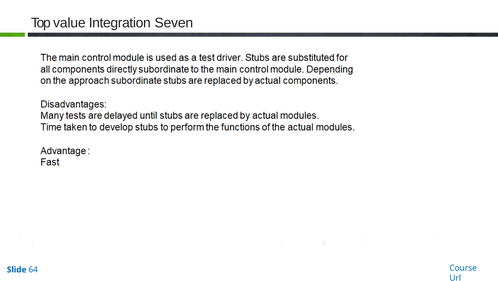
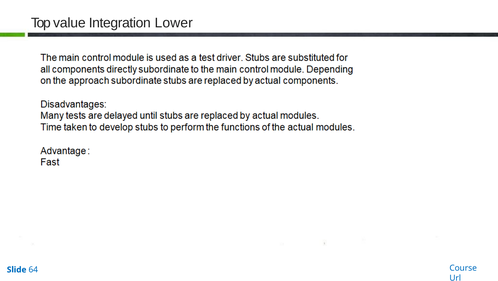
Seven: Seven -> Lower
